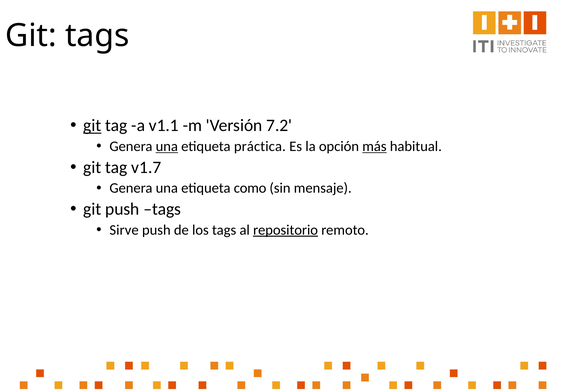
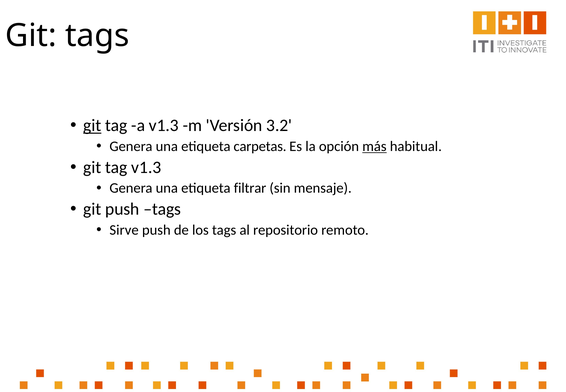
a v1.1: v1.1 -> v1.3
7.2: 7.2 -> 3.2
una at (167, 146) underline: present -> none
práctica: práctica -> carpetas
tag v1.7: v1.7 -> v1.3
como: como -> filtrar
repositorio underline: present -> none
